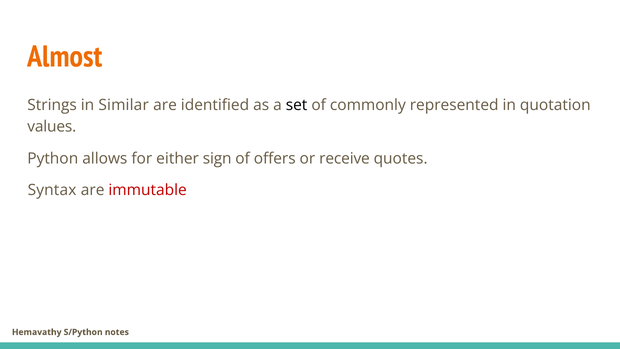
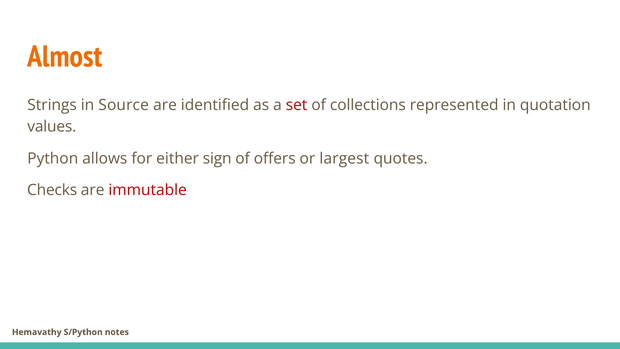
Similar: Similar -> Source
set colour: black -> red
commonly: commonly -> collections
receive: receive -> largest
Syntax: Syntax -> Checks
